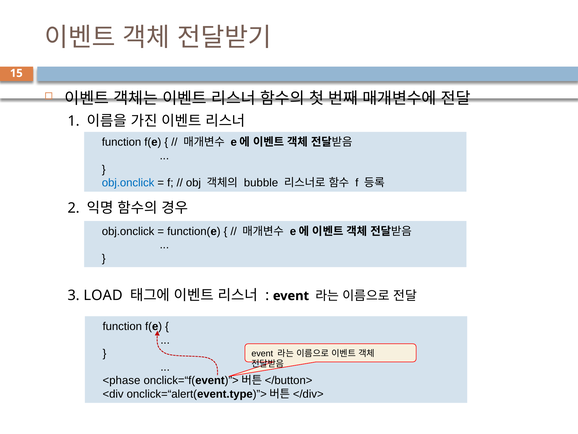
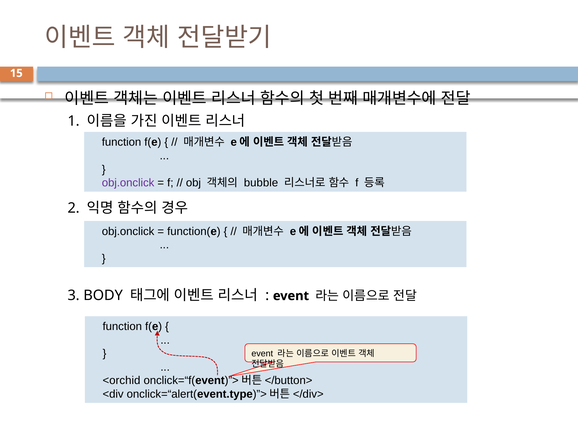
obj.onclick at (128, 183) colour: blue -> purple
LOAD: LOAD -> BODY
<phase: <phase -> <orchid
